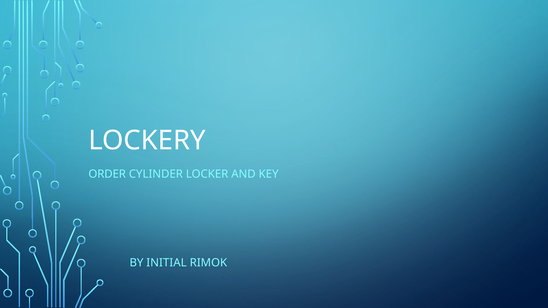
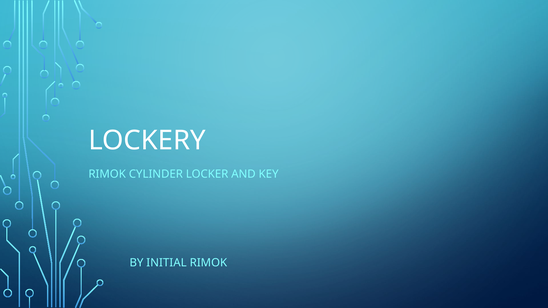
ORDER at (107, 174): ORDER -> RIMOK
